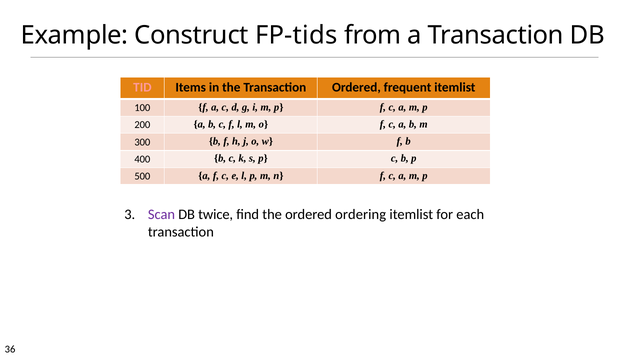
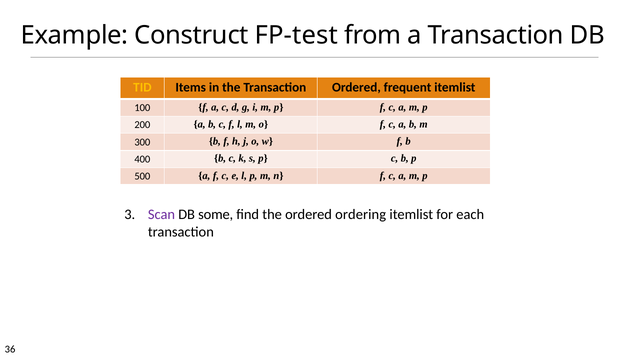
FP-tids: FP-tids -> FP-test
TID colour: pink -> yellow
twice: twice -> some
